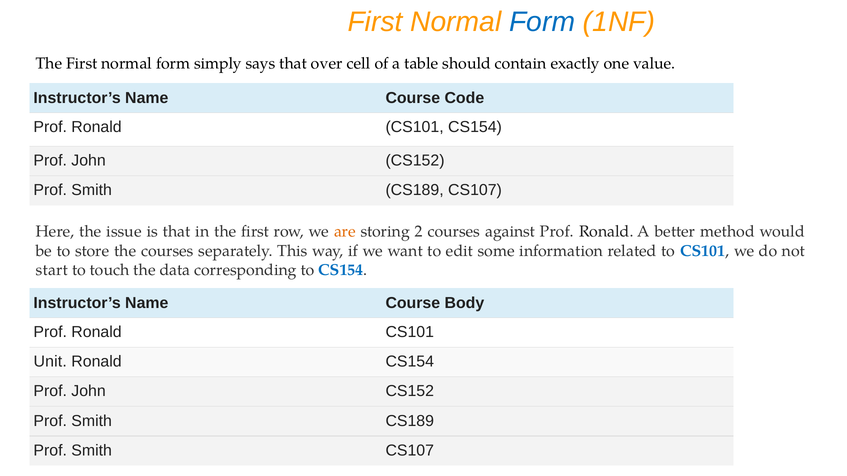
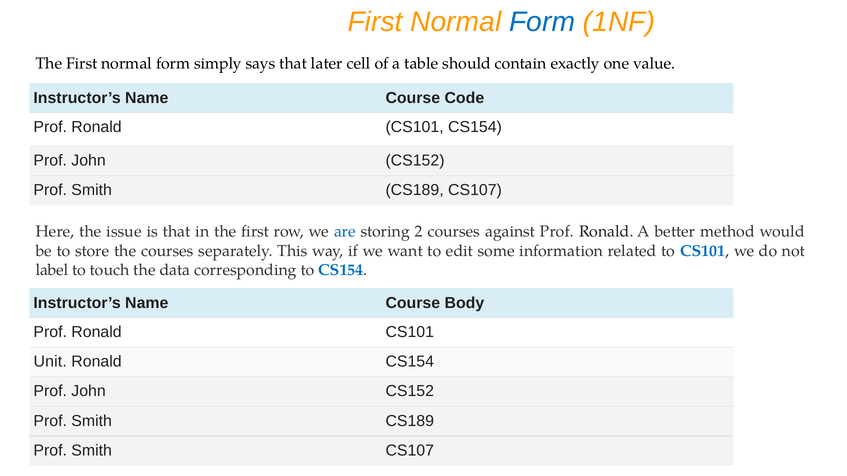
over: over -> later
are colour: orange -> blue
start: start -> label
